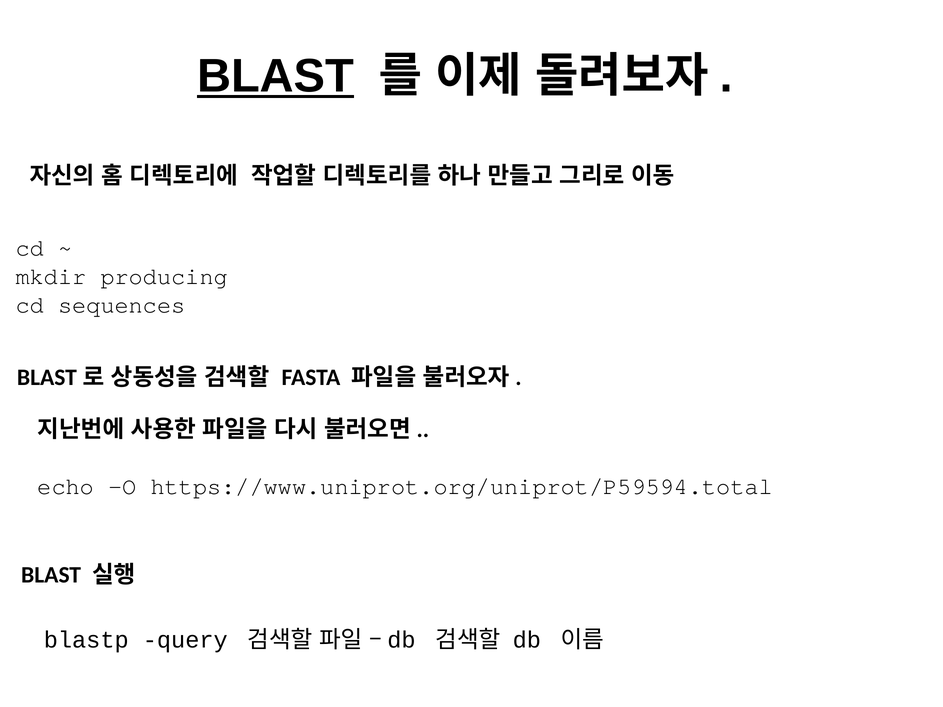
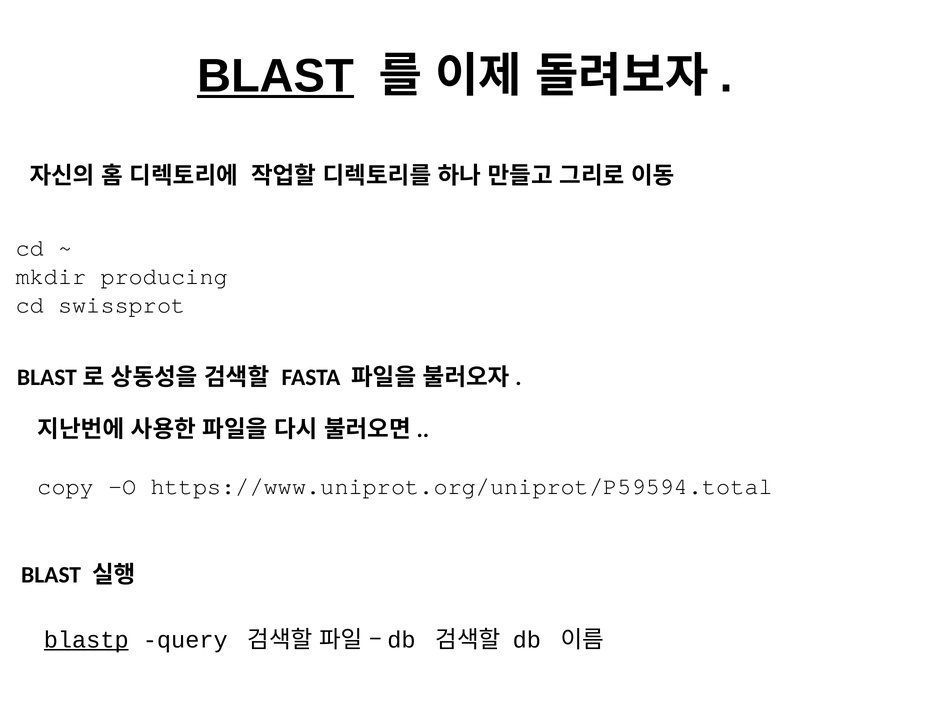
sequences: sequences -> swissprot
echo: echo -> copy
blastp underline: none -> present
